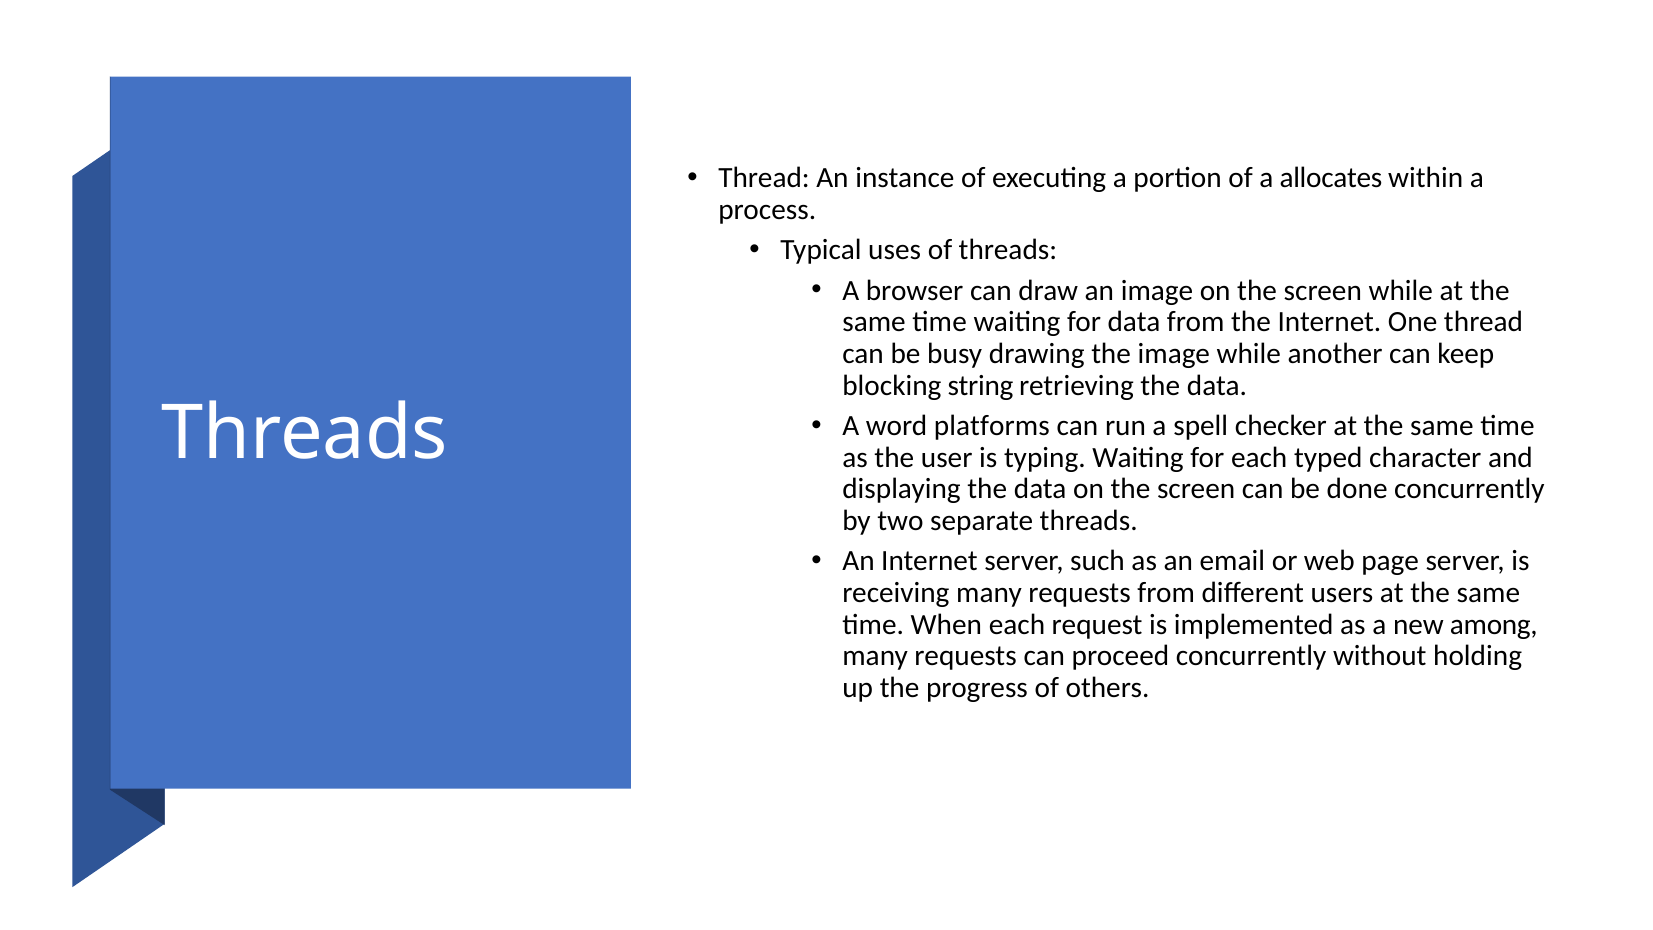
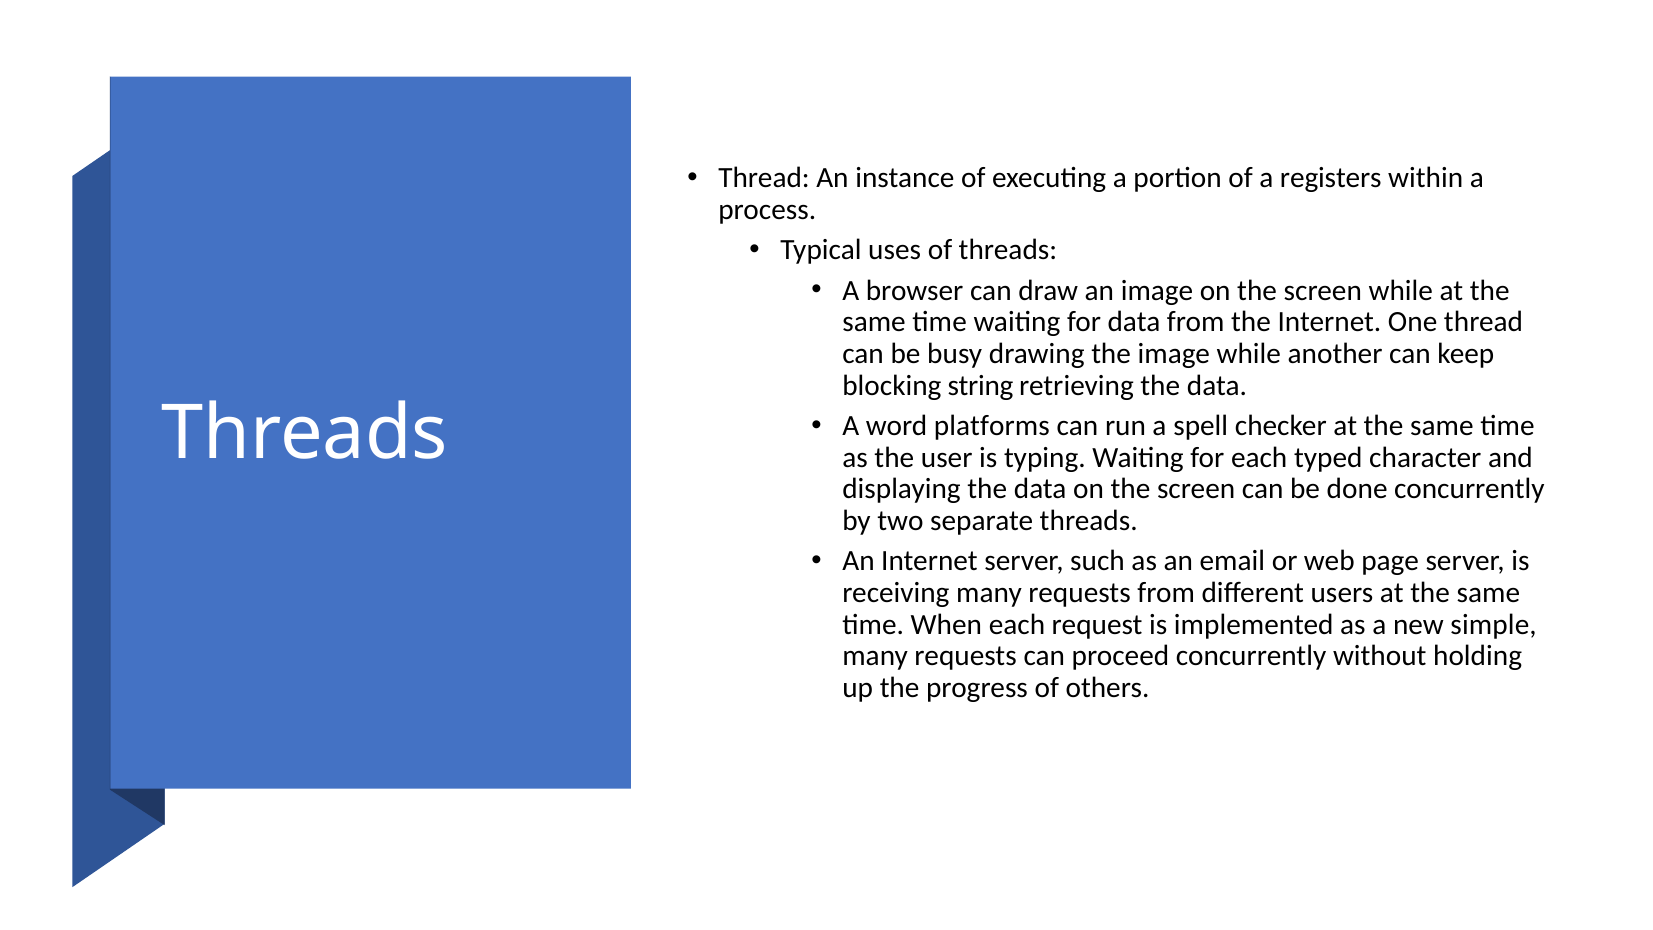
allocates: allocates -> registers
among: among -> simple
